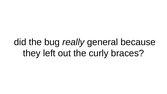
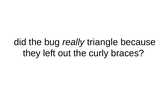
general: general -> triangle
